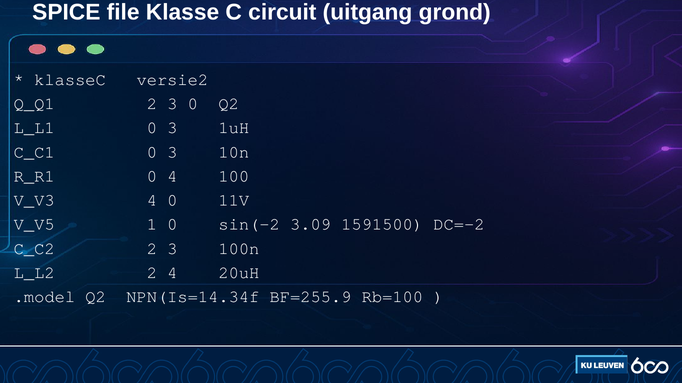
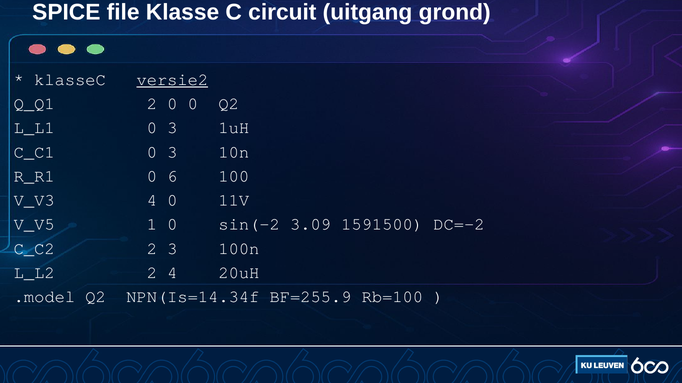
versie2 underline: none -> present
Q_Q1 2 3: 3 -> 0
0 4: 4 -> 6
